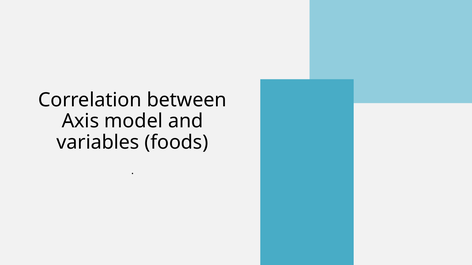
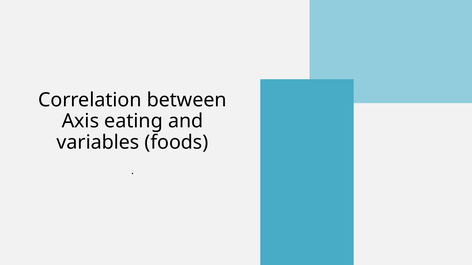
model: model -> eating
